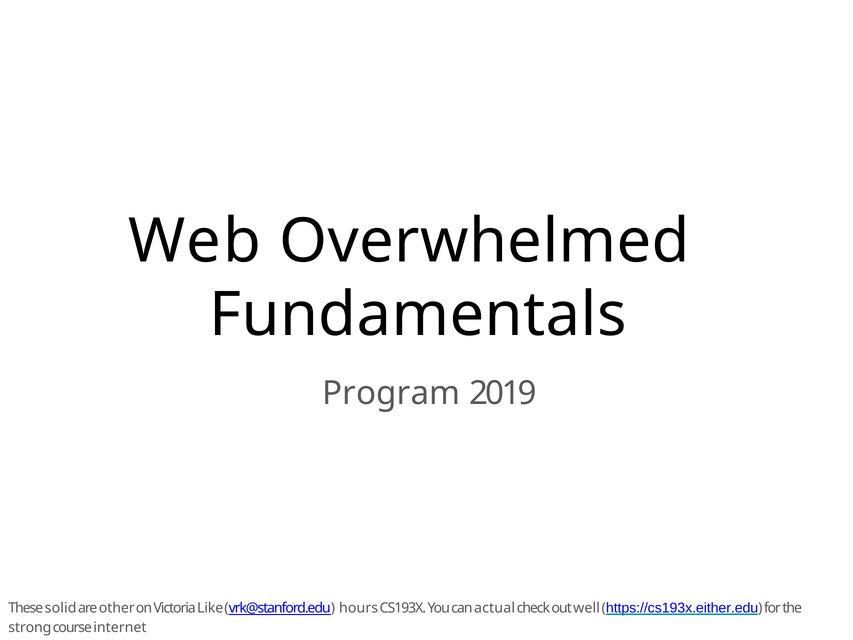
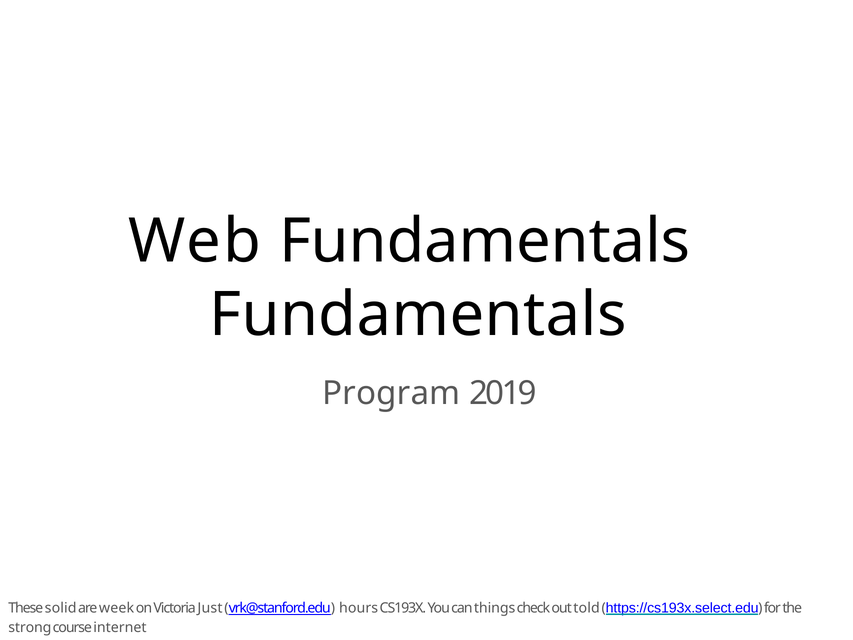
Web Overwhelmed: Overwhelmed -> Fundamentals
other: other -> week
Like: Like -> Just
actual: actual -> things
well: well -> told
https://cs193x.either.edu: https://cs193x.either.edu -> https://cs193x.select.edu
